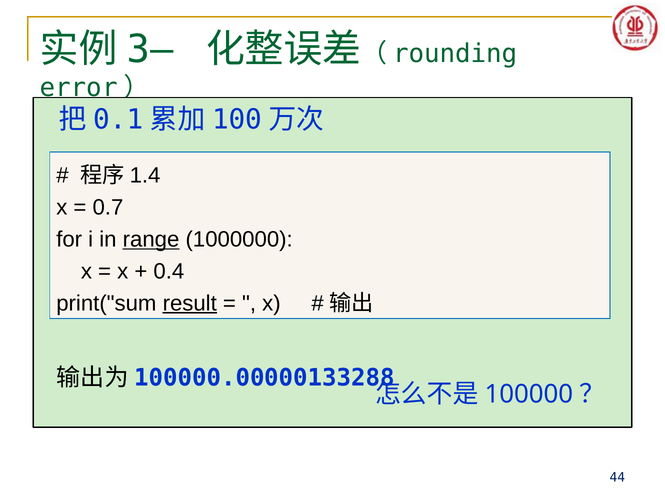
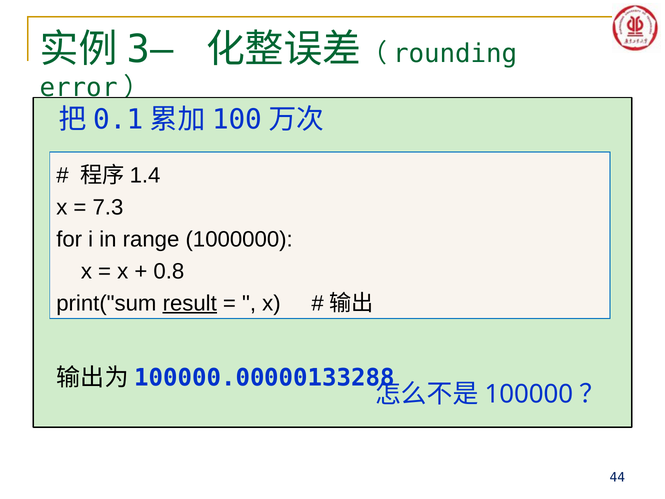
0.7: 0.7 -> 7.3
range underline: present -> none
0.4: 0.4 -> 0.8
